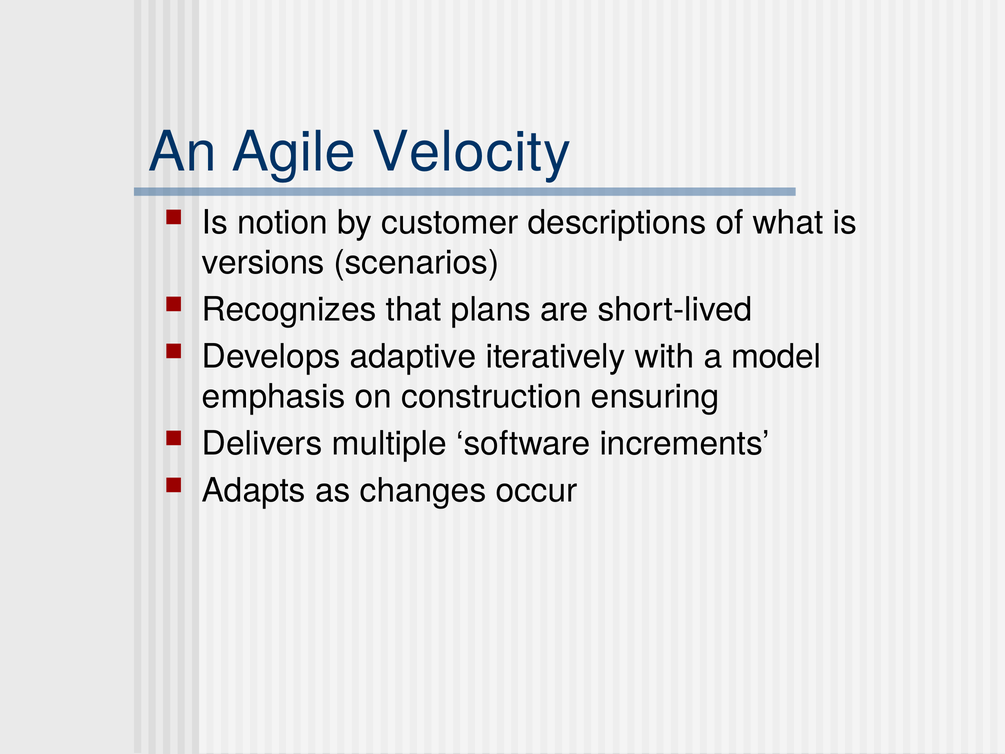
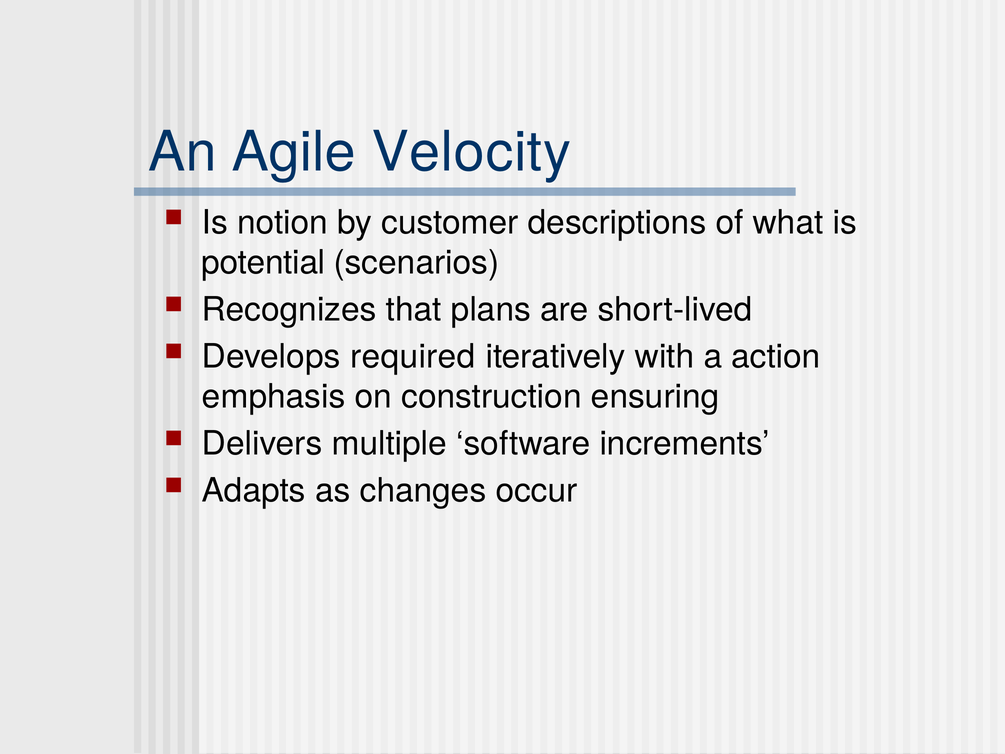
versions: versions -> potential
adaptive: adaptive -> required
model: model -> action
